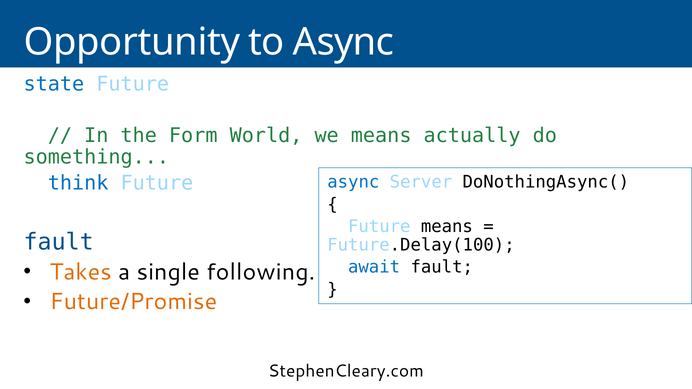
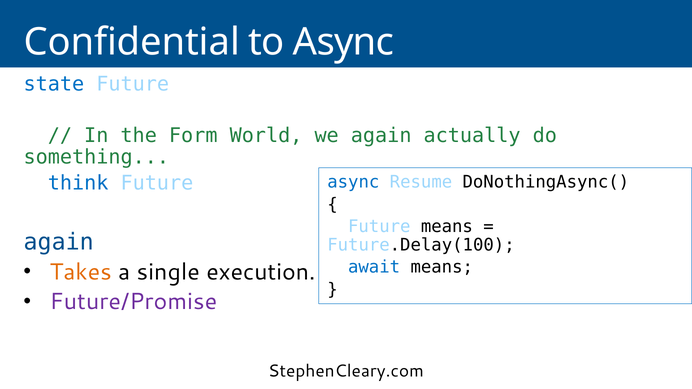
Opportunity: Opportunity -> Confidential
we means: means -> again
Server: Server -> Resume
fault at (59, 242): fault -> again
await fault: fault -> means
following: following -> execution
Future/Promise colour: orange -> purple
